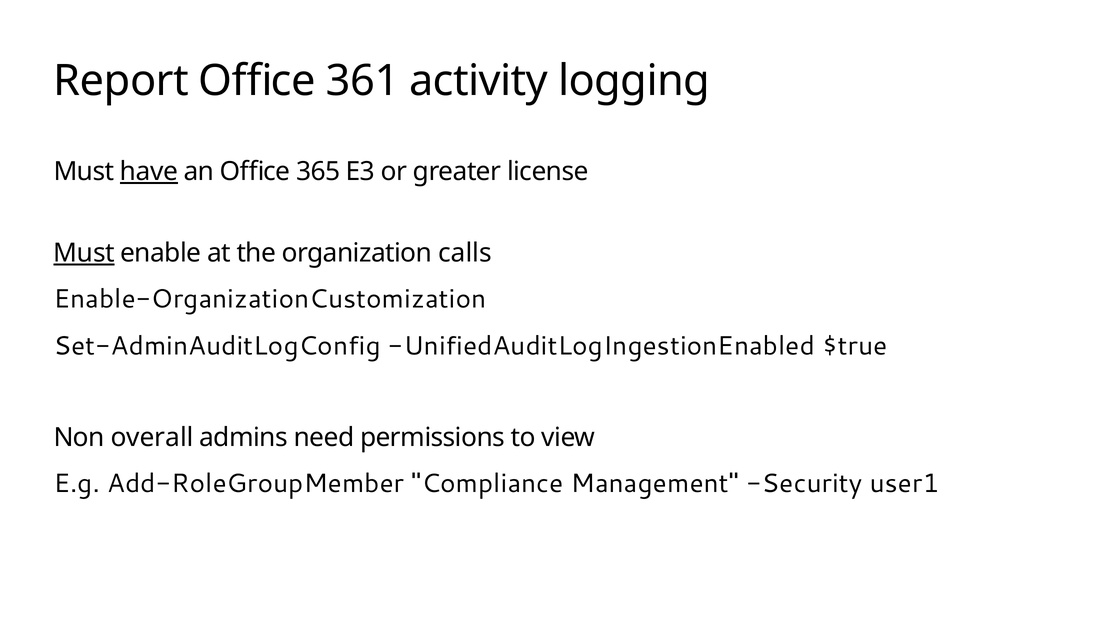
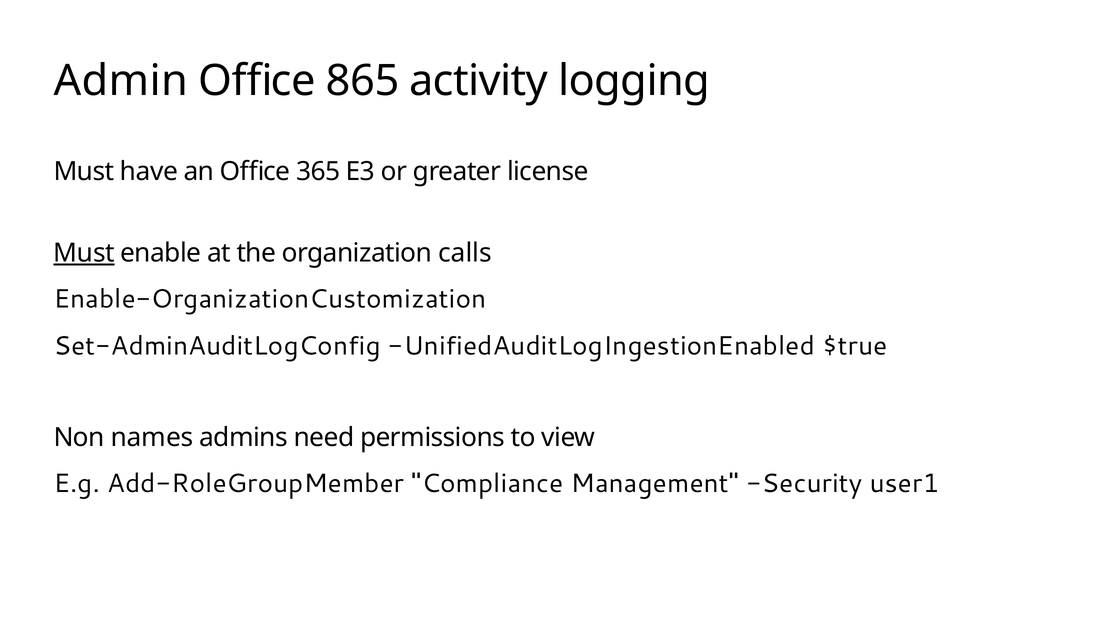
Report: Report -> Admin
361: 361 -> 865
have underline: present -> none
overall: overall -> names
